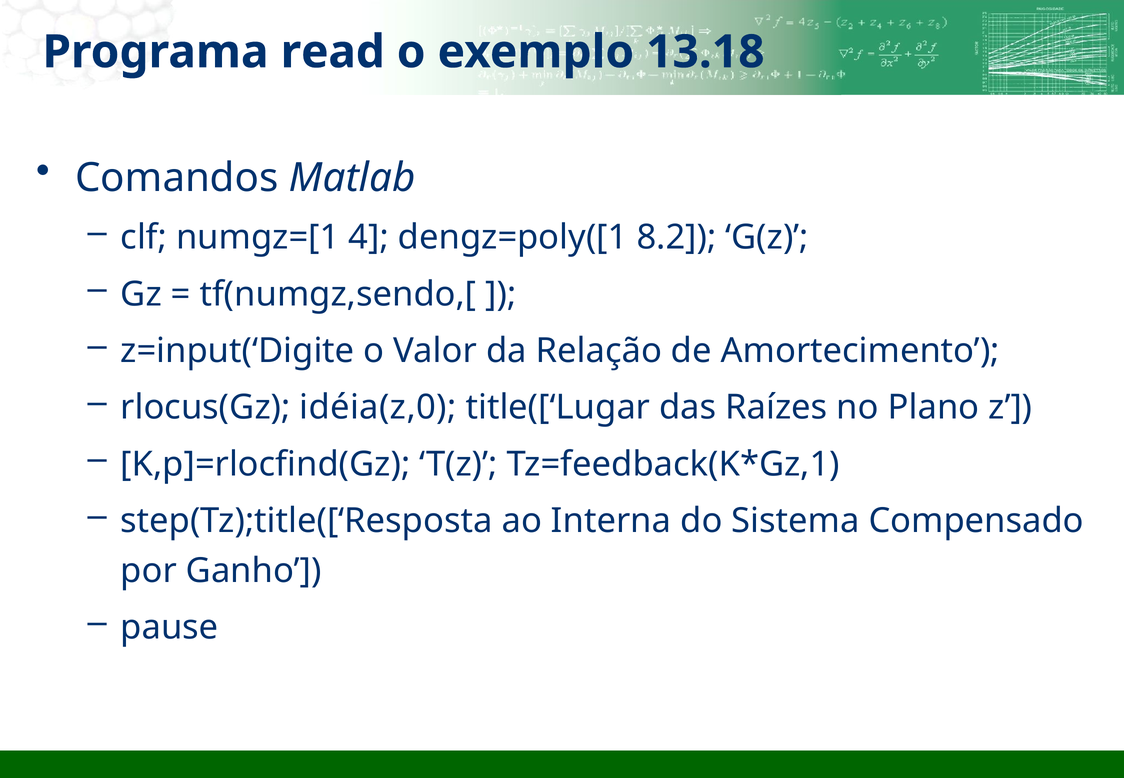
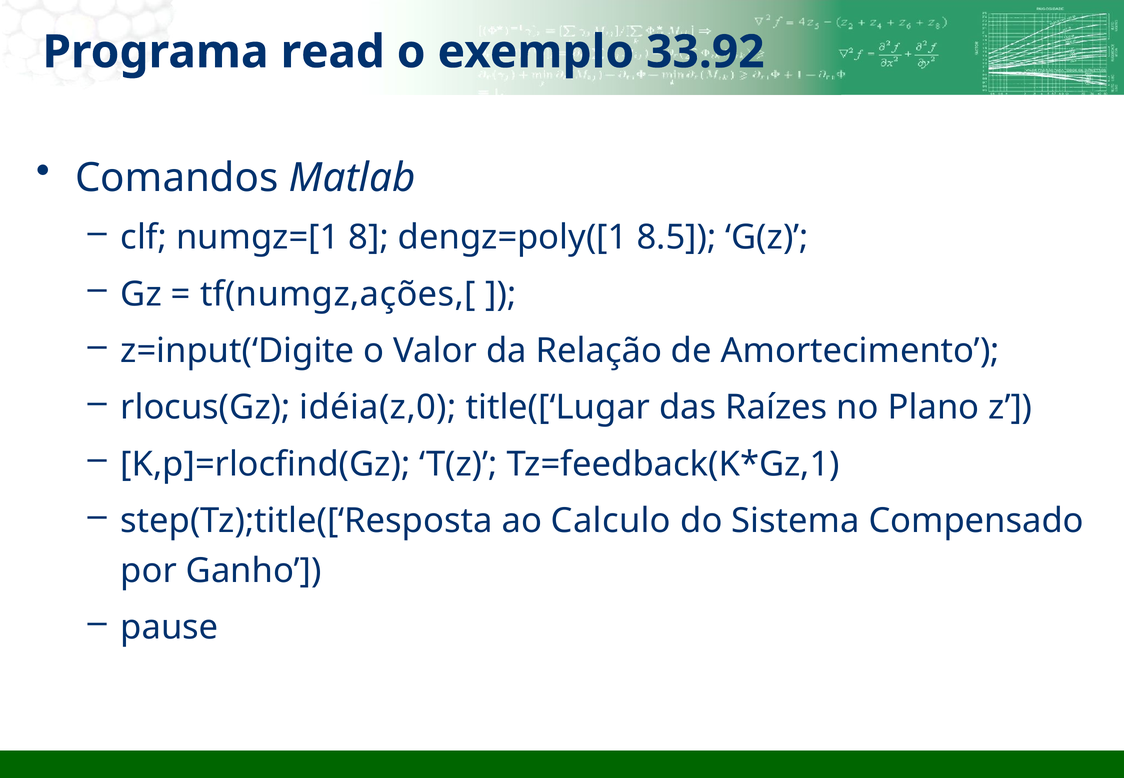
13.18: 13.18 -> 33.92
4: 4 -> 8
8.2: 8.2 -> 8.5
tf(numgz,sendo,[: tf(numgz,sendo,[ -> tf(numgz,ações,[
Interna: Interna -> Calculo
